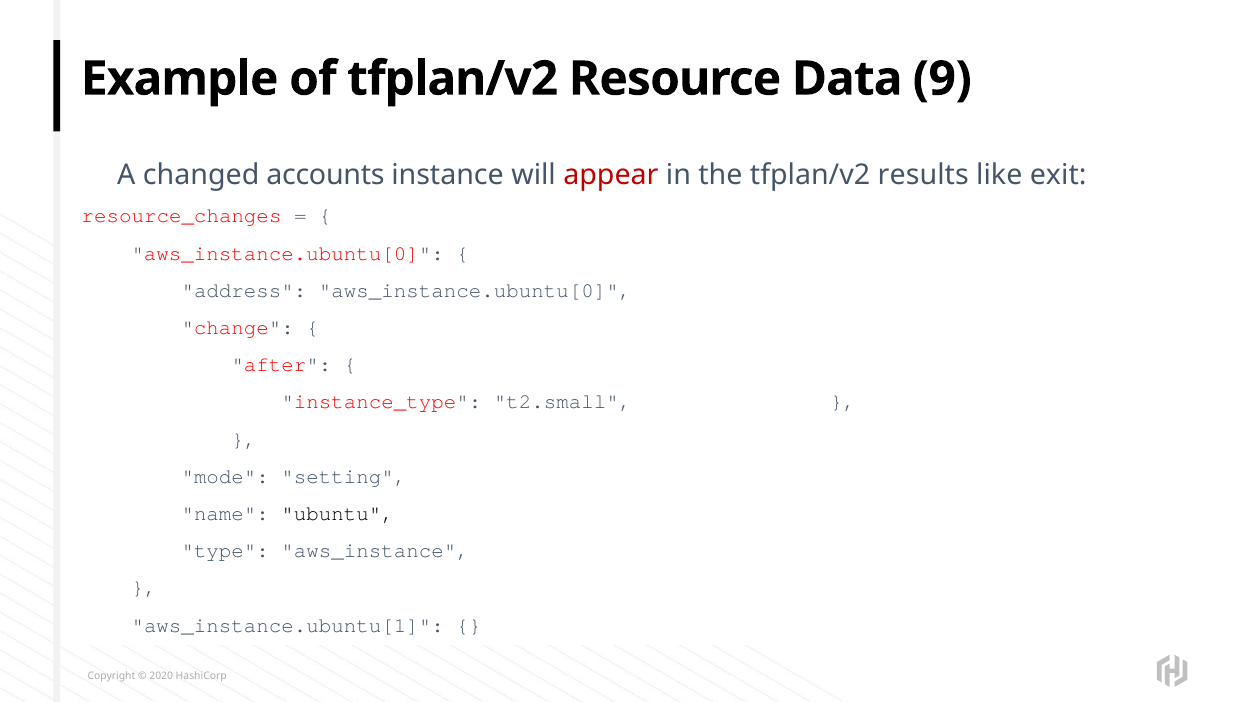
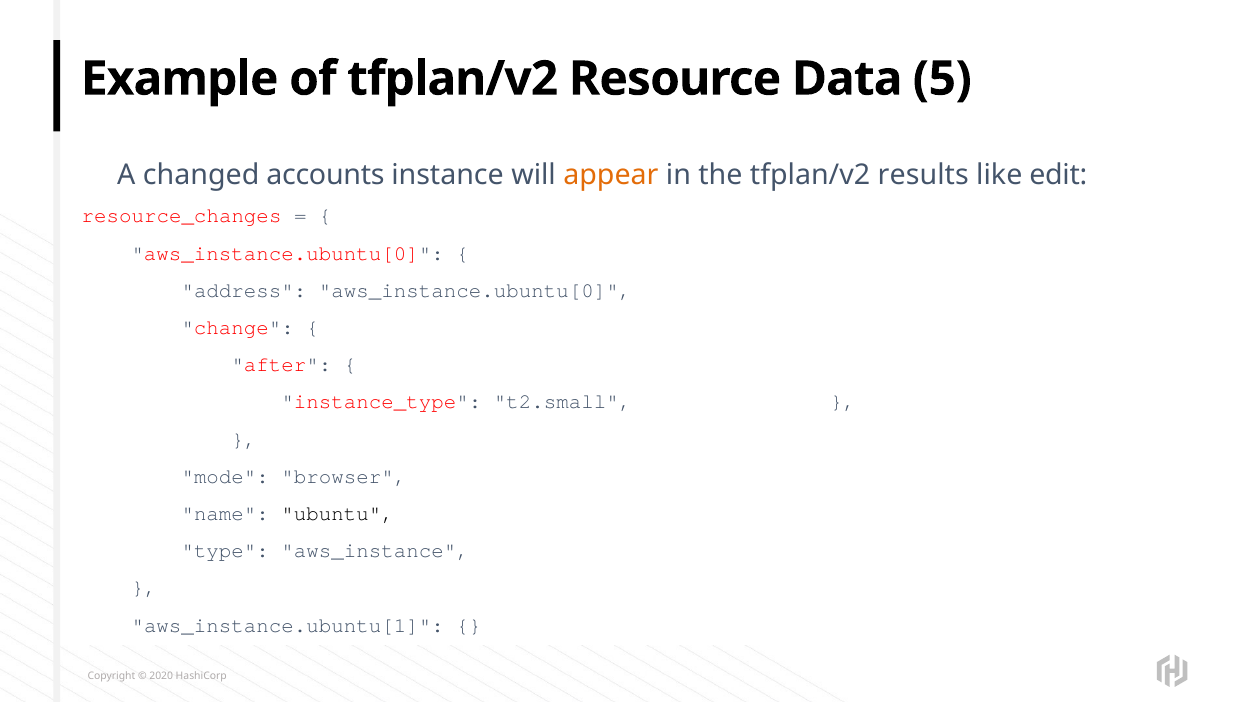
9: 9 -> 5
appear colour: red -> orange
exit: exit -> edit
setting: setting -> browser
